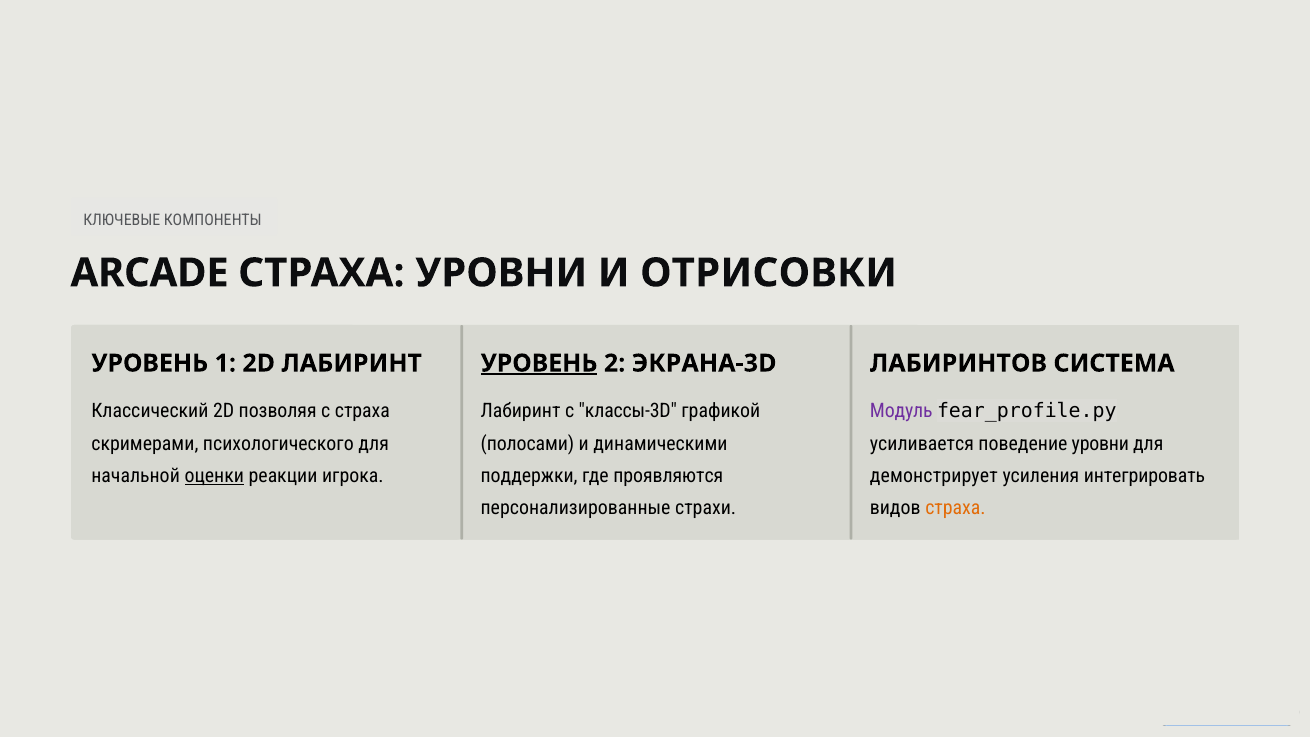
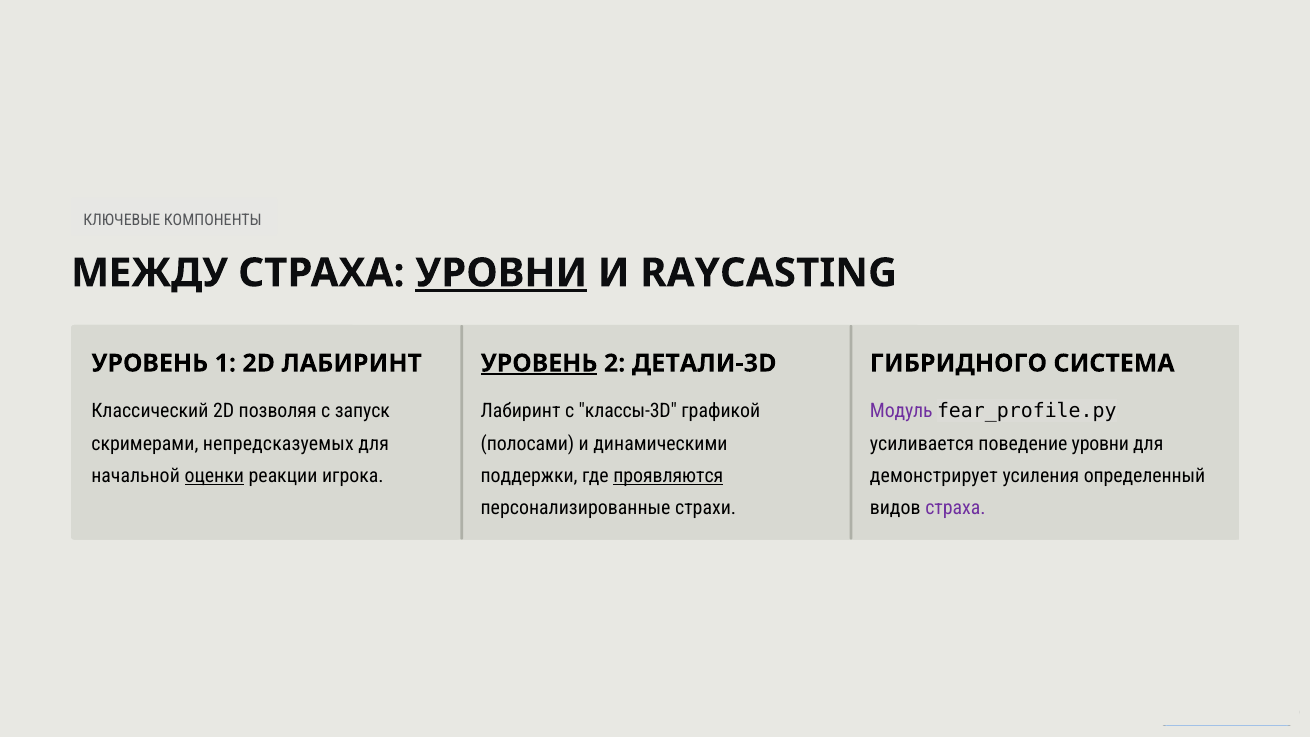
ARCADE: ARCADE -> МЕЖДУ
УРОВНИ at (501, 273) underline: none -> present
ОТРИСОВКИ: ОТРИСОВКИ -> RAYCASTING
ЭКРАНА-3D: ЭКРАНА-3D -> ДЕТАЛИ-3D
ЛАБИРИНТОВ: ЛАБИРИНТОВ -> ГИБРИДНОГО
с страха: страха -> запуск
психологического: психологического -> непредсказуемых
проявляются underline: none -> present
интегрировать: интегрировать -> определенный
страха at (955, 508) colour: orange -> purple
